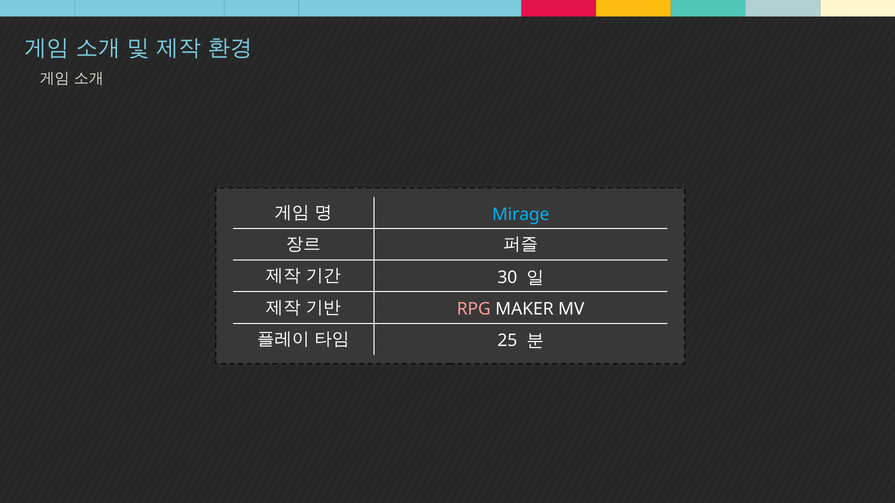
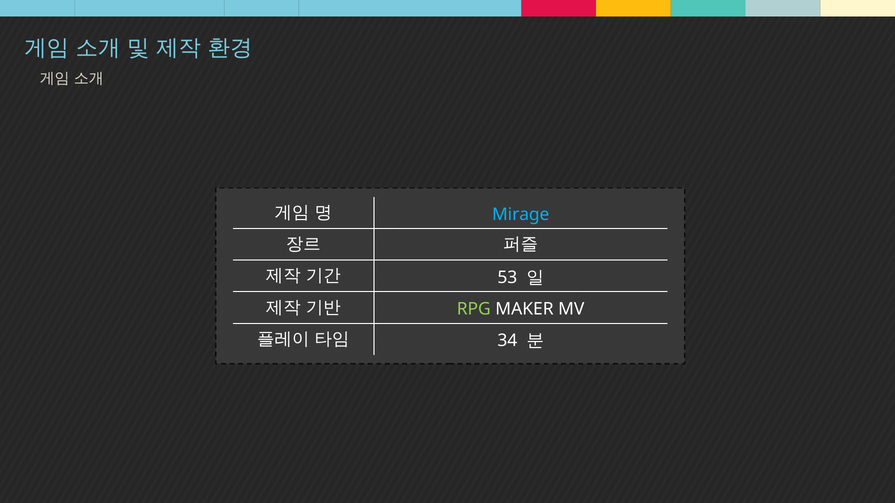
30: 30 -> 53
RPG colour: pink -> light green
25: 25 -> 34
